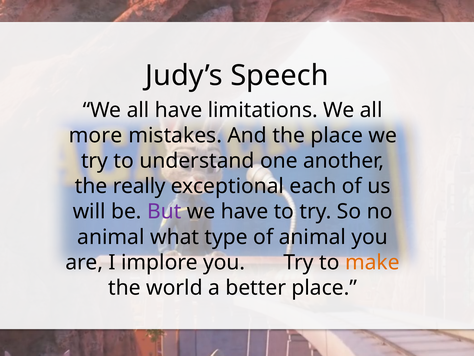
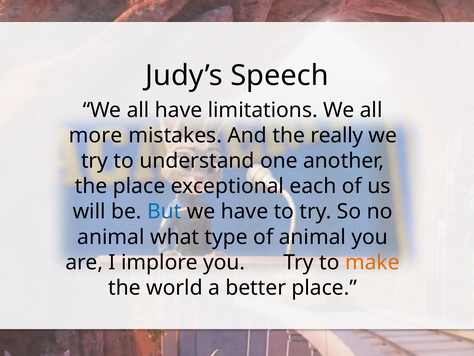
the place: place -> really
the really: really -> place
But colour: purple -> blue
